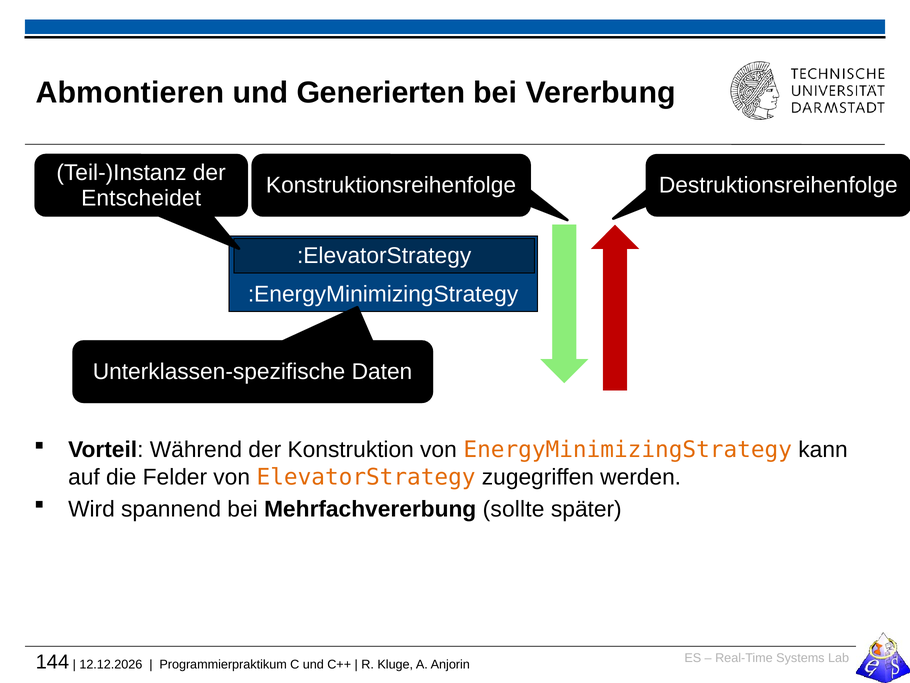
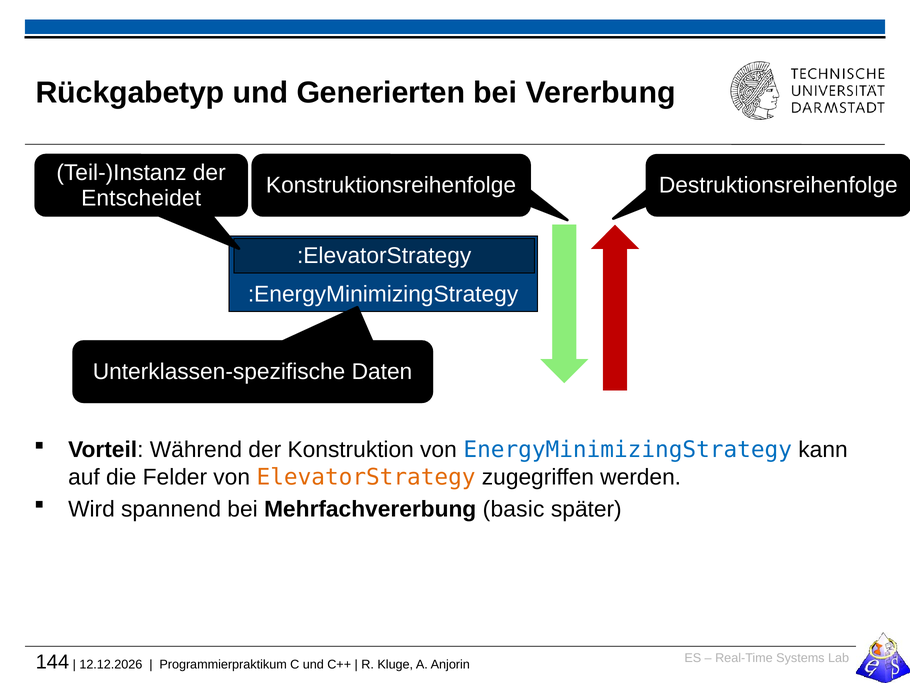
Abmontieren: Abmontieren -> Rückgabetyp
EnergyMinimizingStrategy colour: orange -> blue
sollte: sollte -> basic
